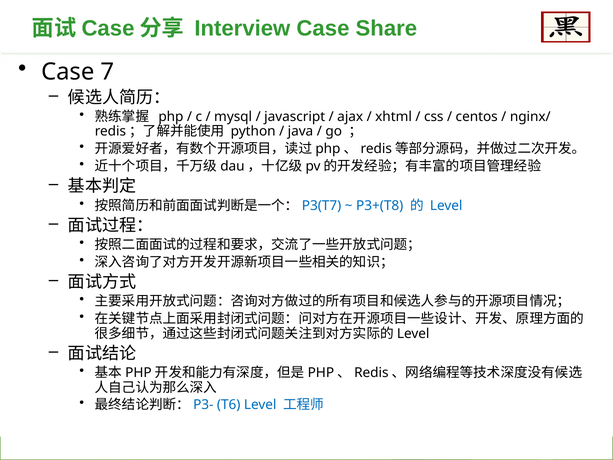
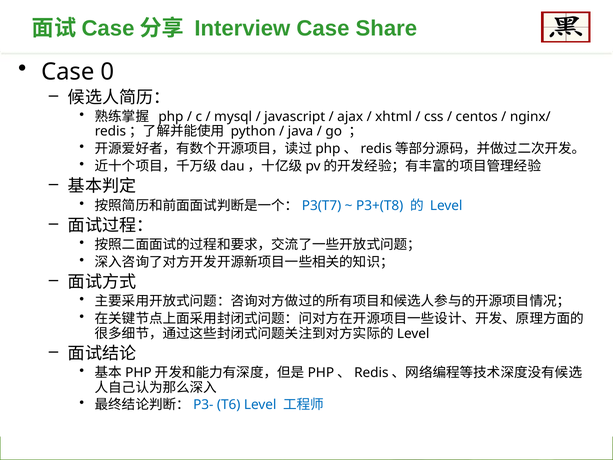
7: 7 -> 0
